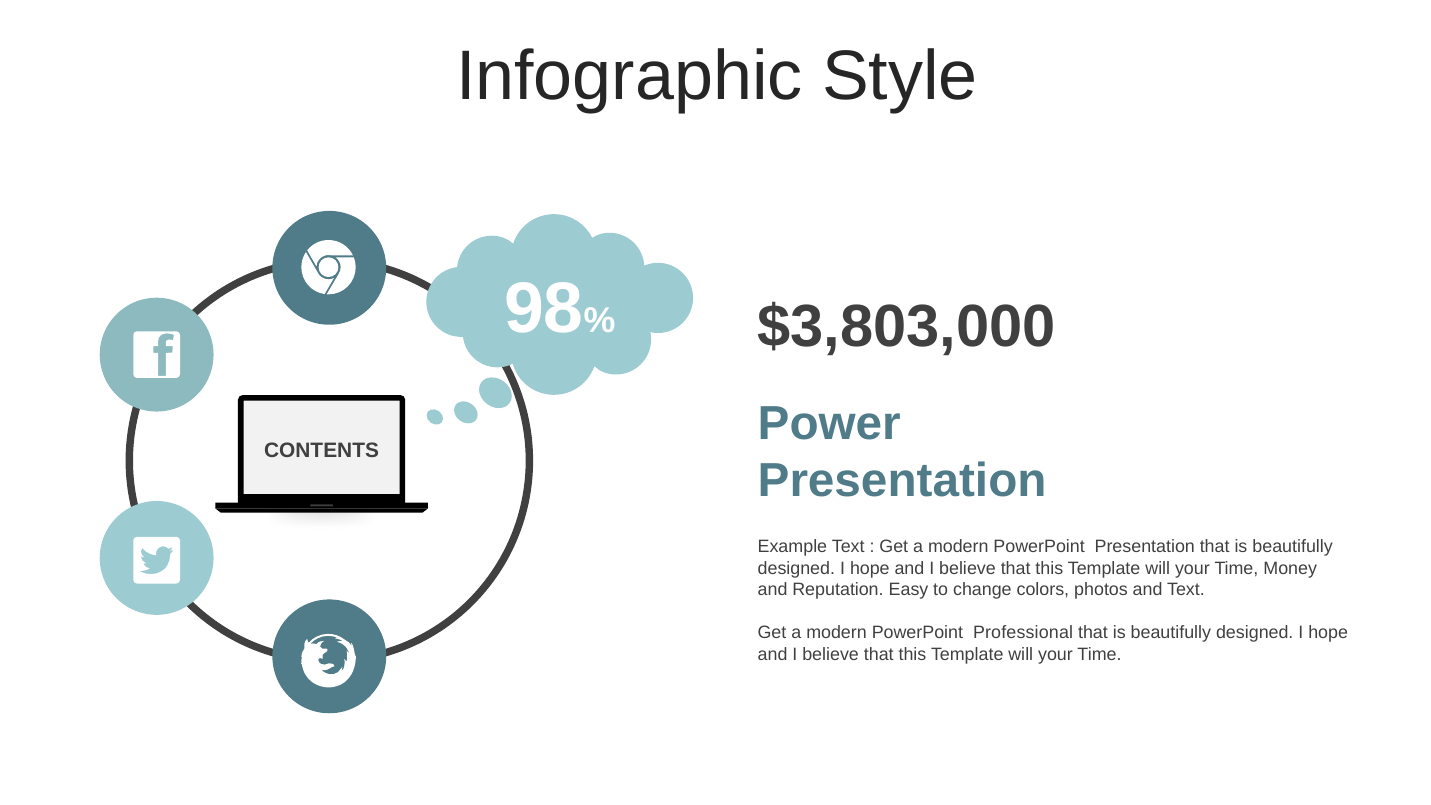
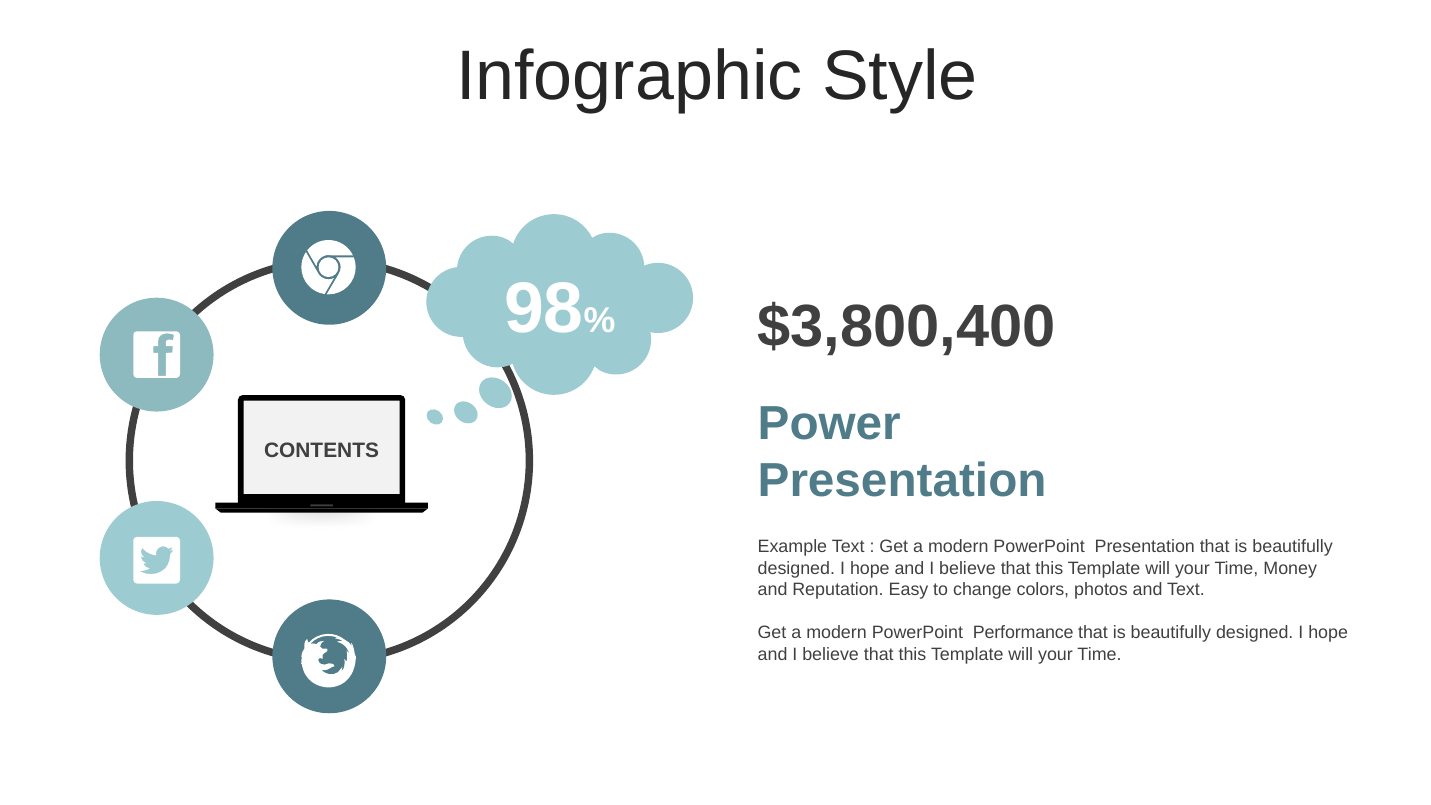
$3,803,000: $3,803,000 -> $3,800,400
Professional: Professional -> Performance
